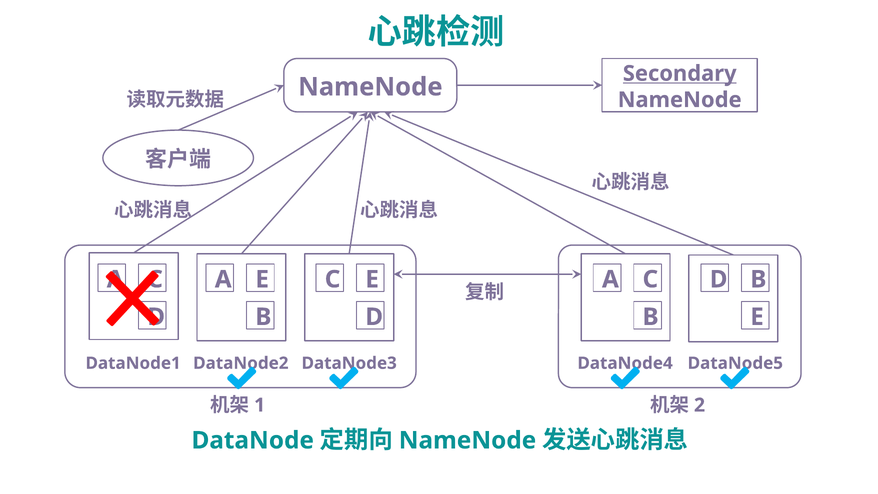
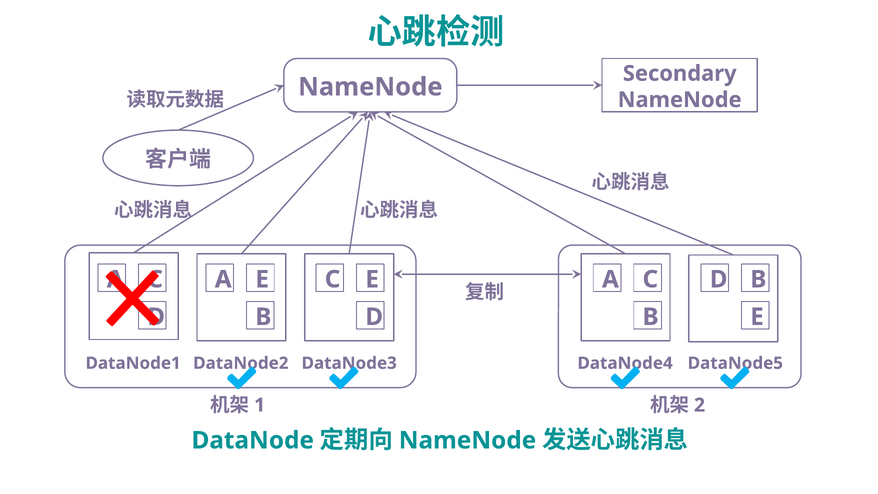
Secondary underline: present -> none
